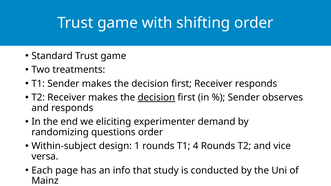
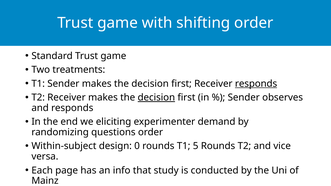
responds at (256, 84) underline: none -> present
1: 1 -> 0
4: 4 -> 5
